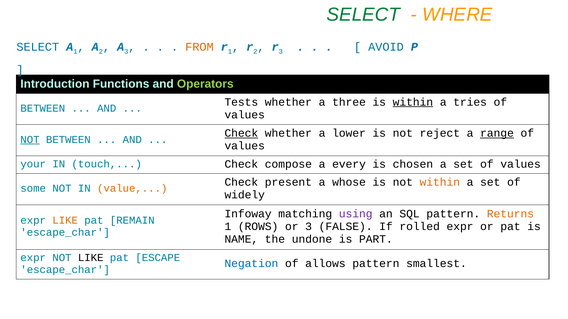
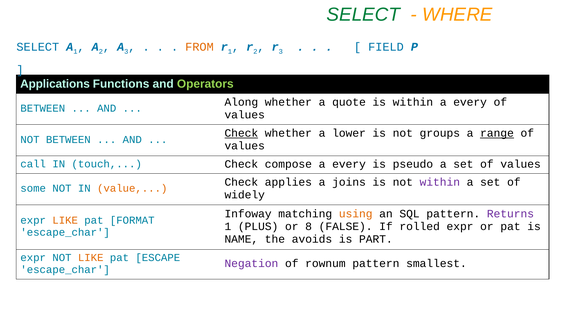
AVOID: AVOID -> FIELD
Introduction: Introduction -> Applications
Tests: Tests -> Along
three: three -> quote
within at (413, 102) underline: present -> none
tries at (470, 102): tries -> every
reject: reject -> groups
NOT at (30, 140) underline: present -> none
your: your -> call
chosen: chosen -> pseudo
present: present -> applies
whose: whose -> joins
within at (440, 182) colour: orange -> purple
using colour: purple -> orange
Returns colour: orange -> purple
REMAIN: REMAIN -> FORMAT
ROWS: ROWS -> PLUS
or 3: 3 -> 8
undone: undone -> avoids
LIKE at (91, 258) colour: black -> orange
Negation colour: blue -> purple
allows: allows -> rownum
